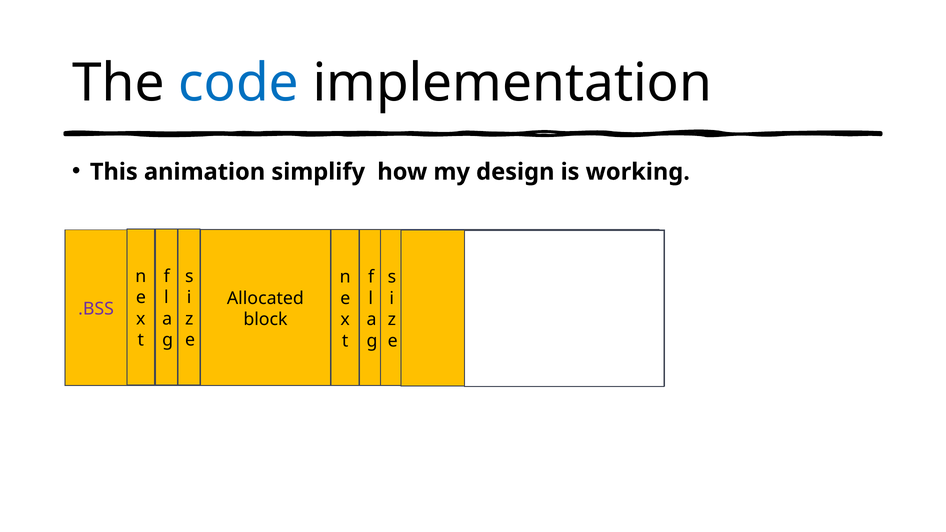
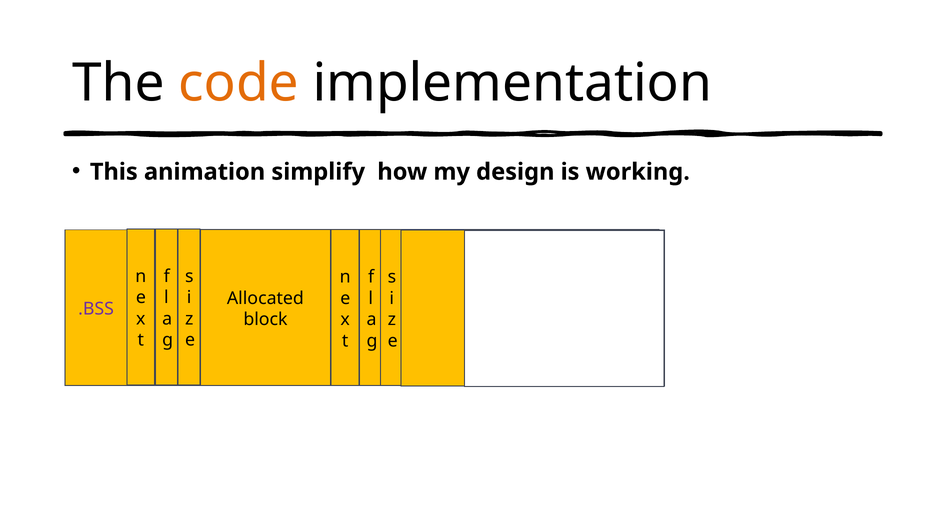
code colour: blue -> orange
